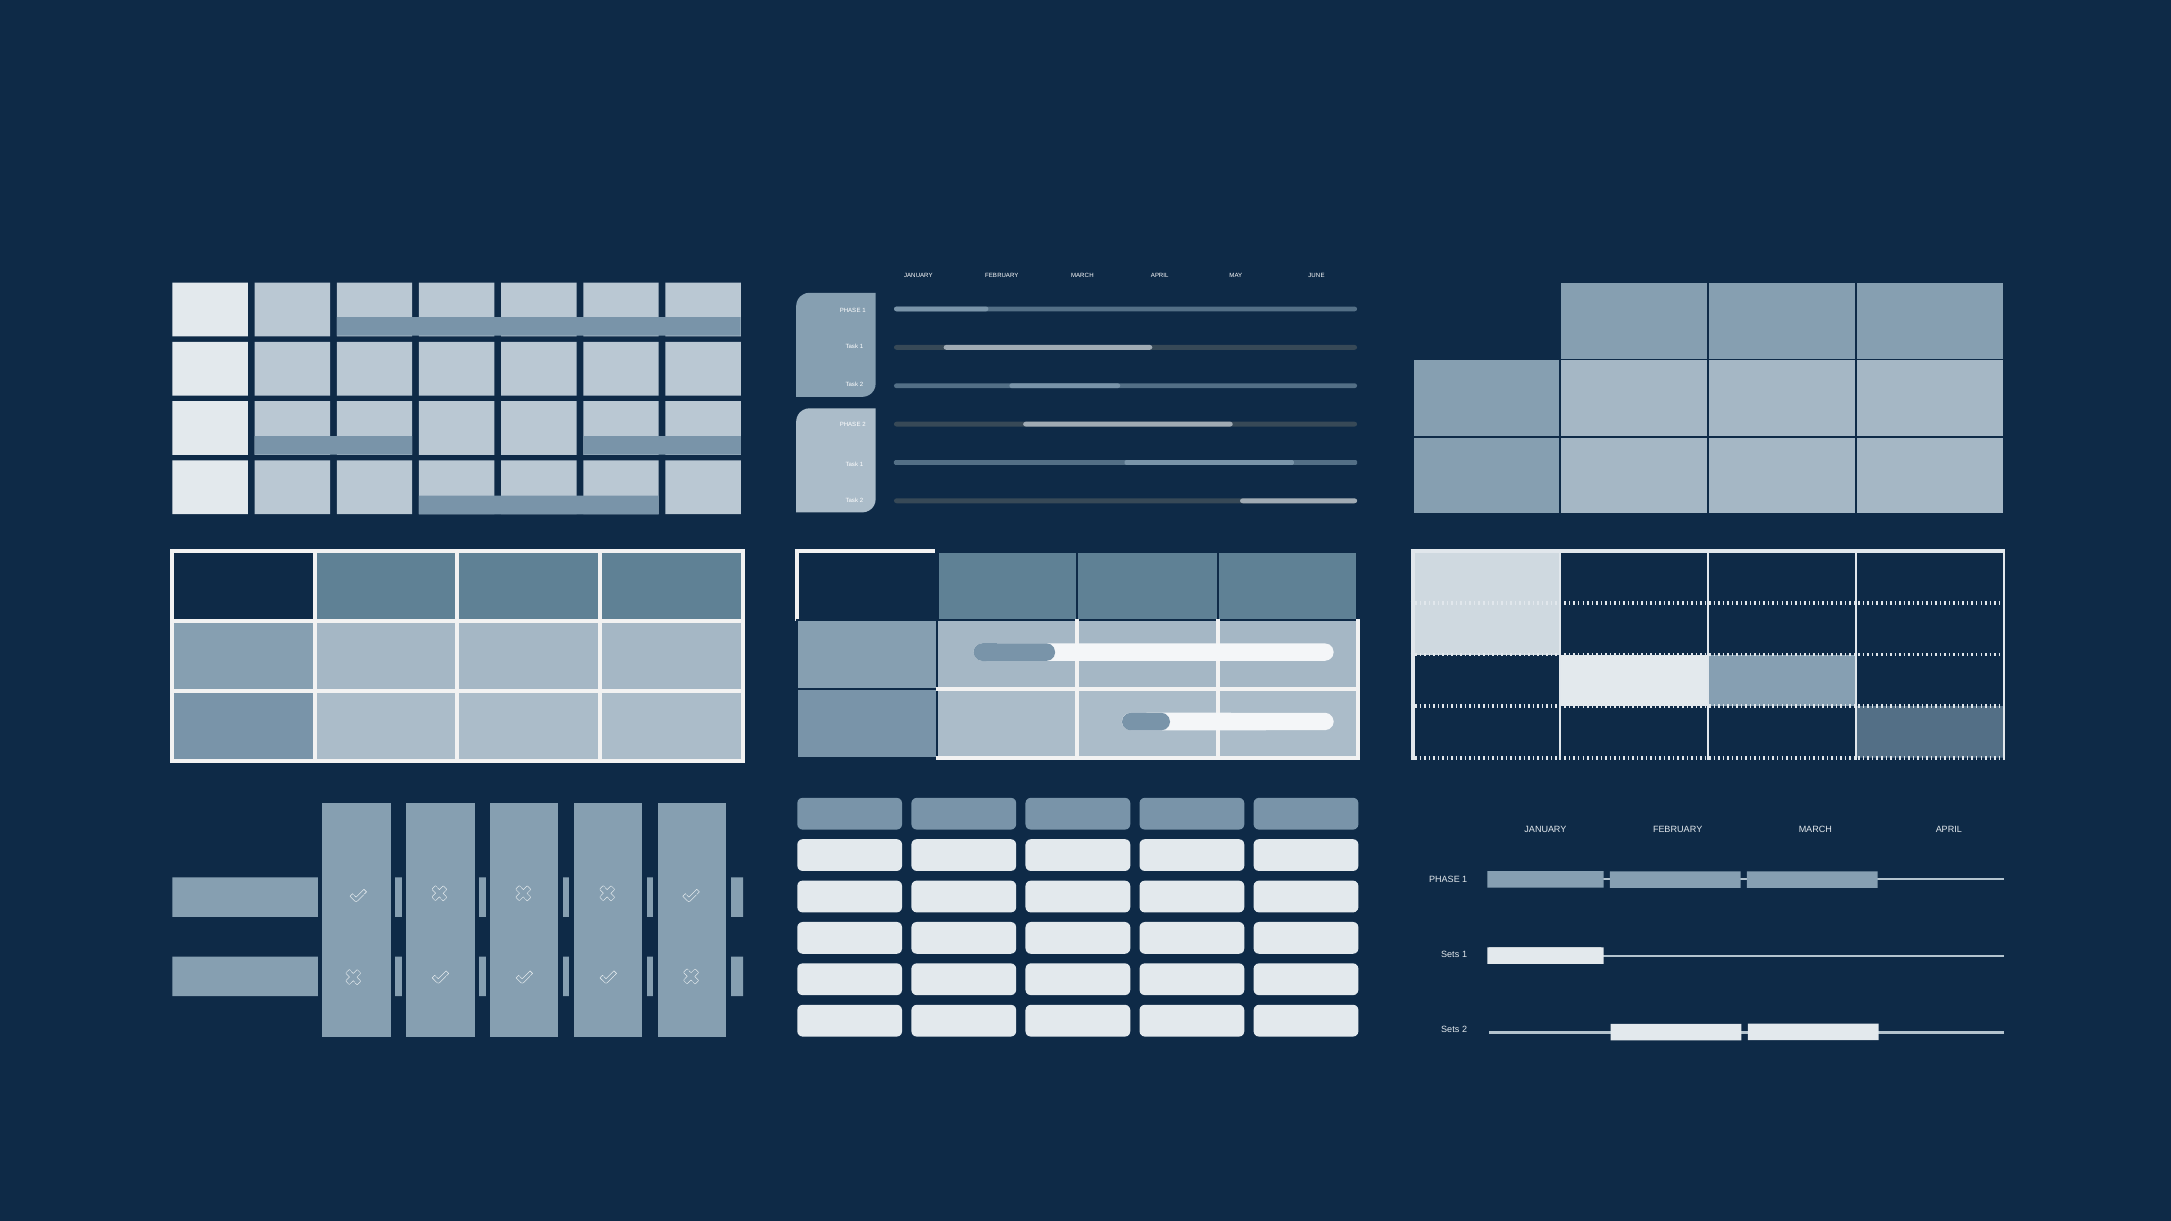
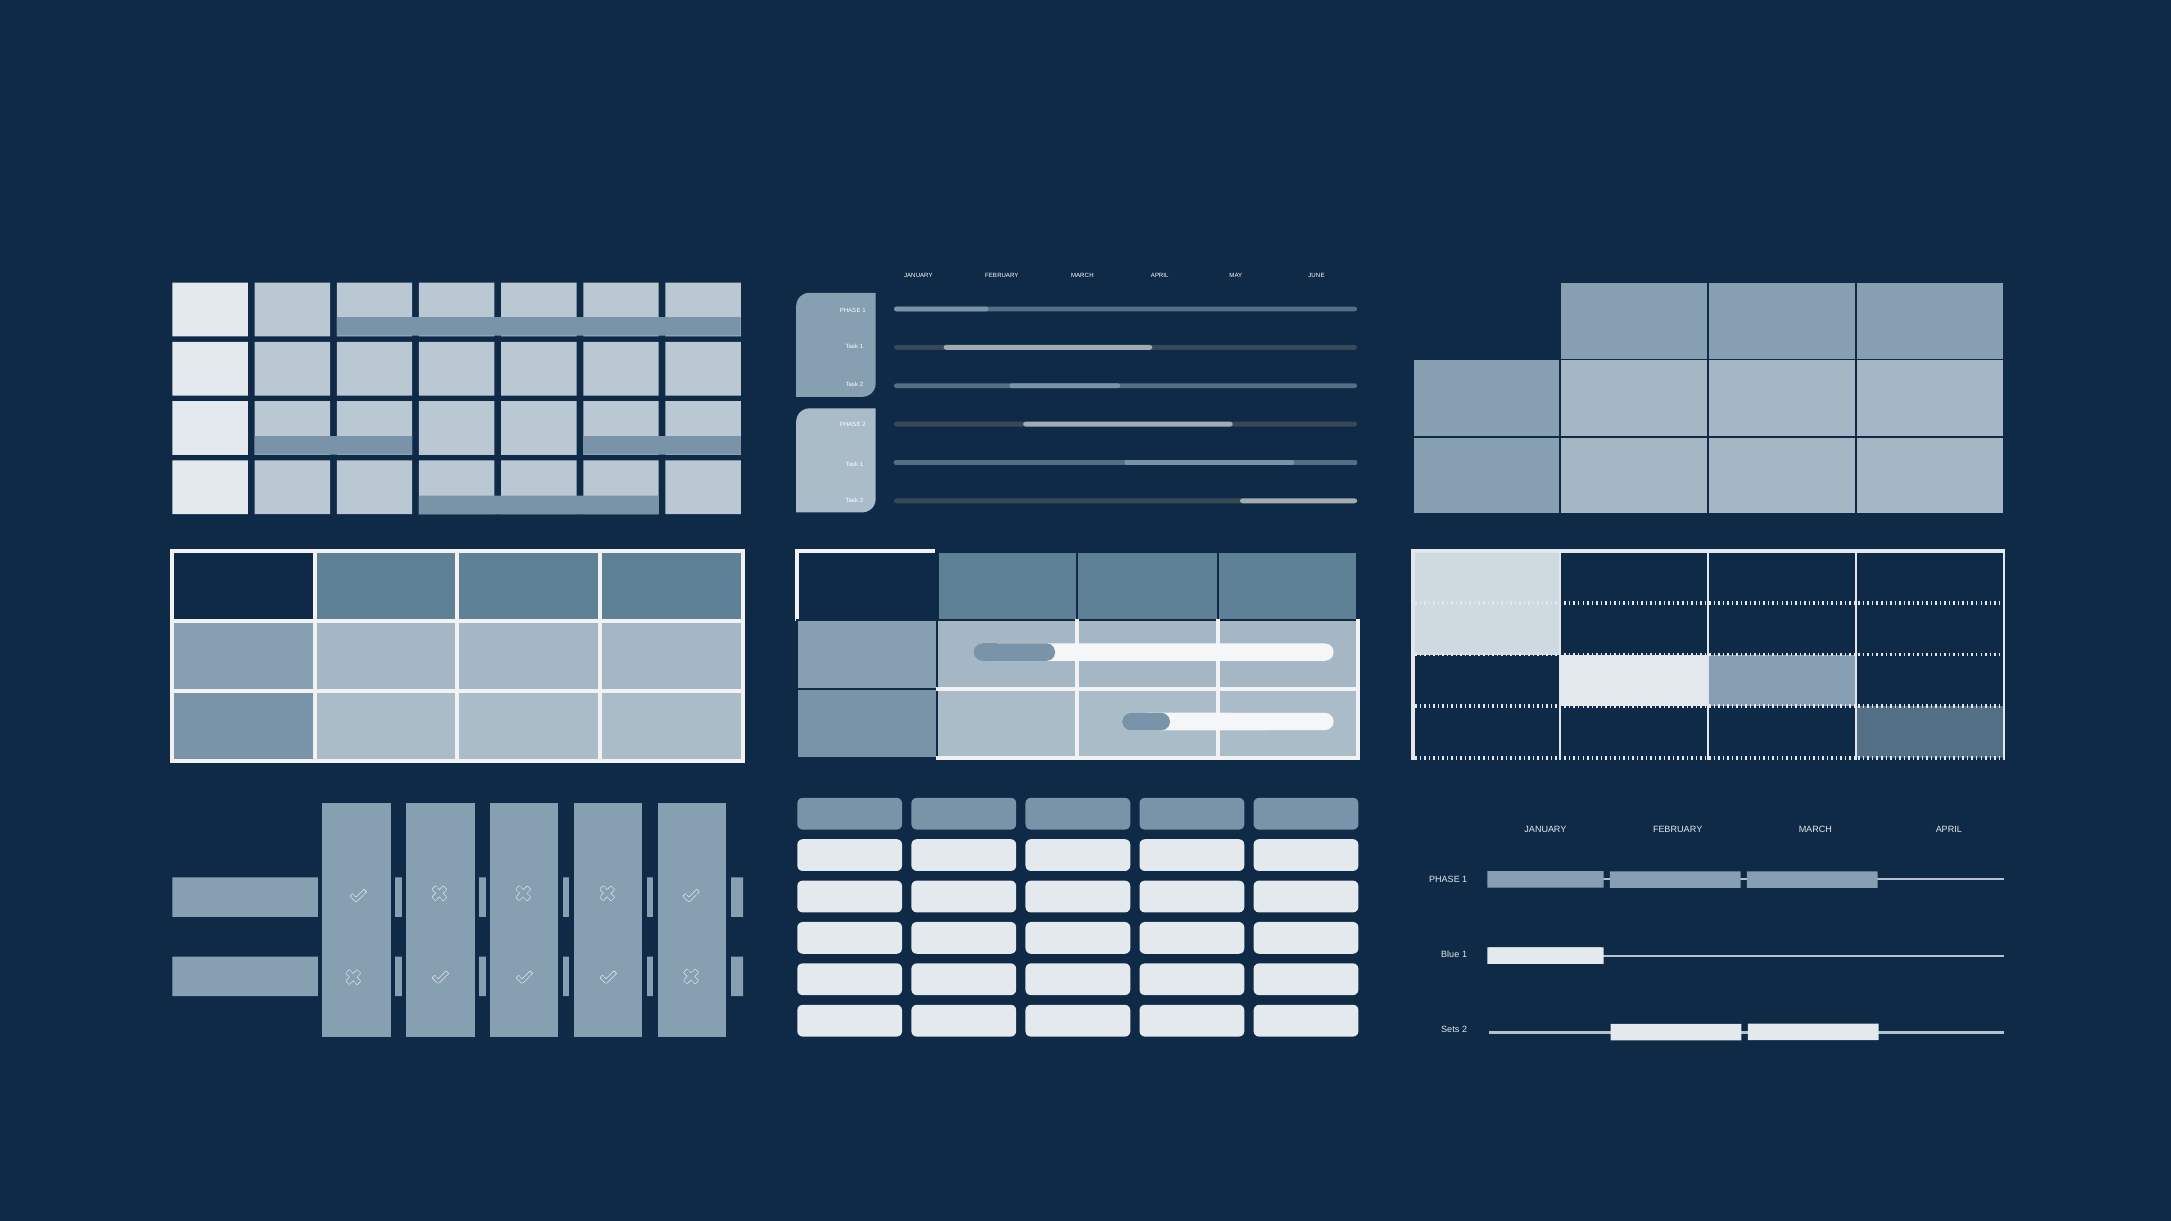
Sets at (1450, 955): Sets -> Blue
